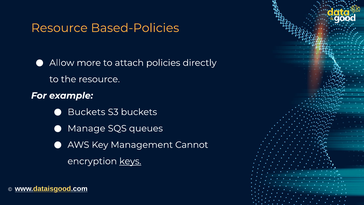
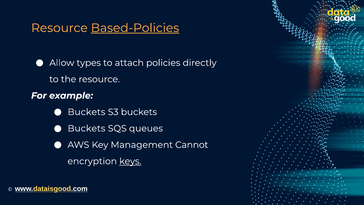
Based-Policies underline: none -> present
more: more -> types
Manage at (86, 128): Manage -> Buckets
